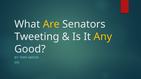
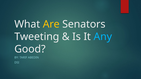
Any colour: yellow -> light blue
